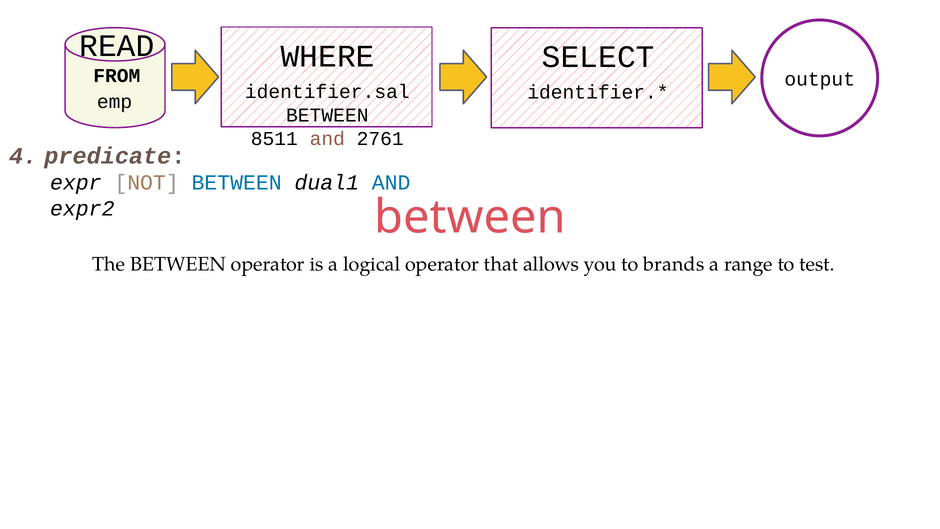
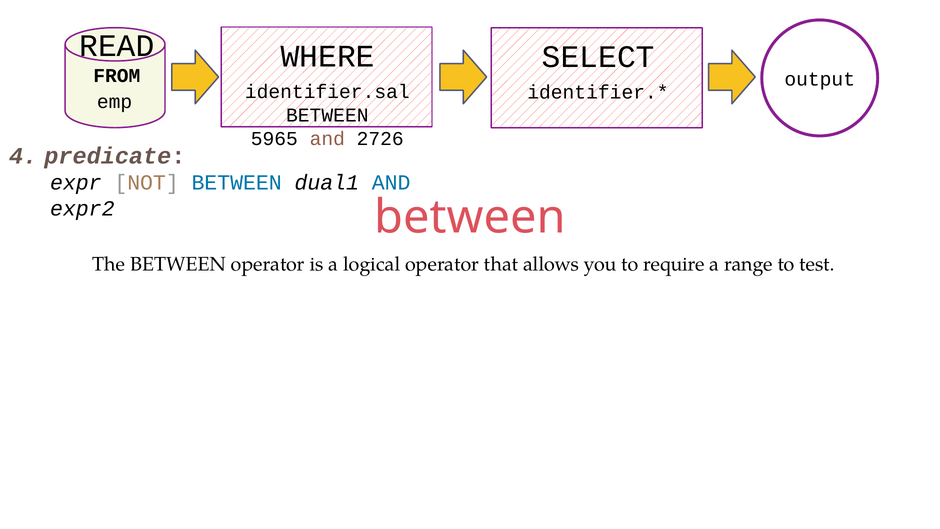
8511: 8511 -> 5965
2761: 2761 -> 2726
brands: brands -> require
